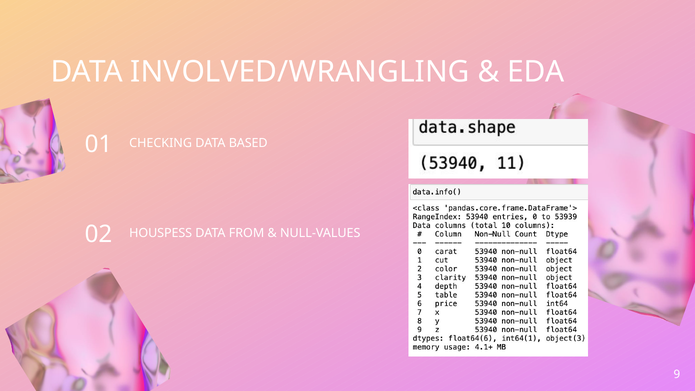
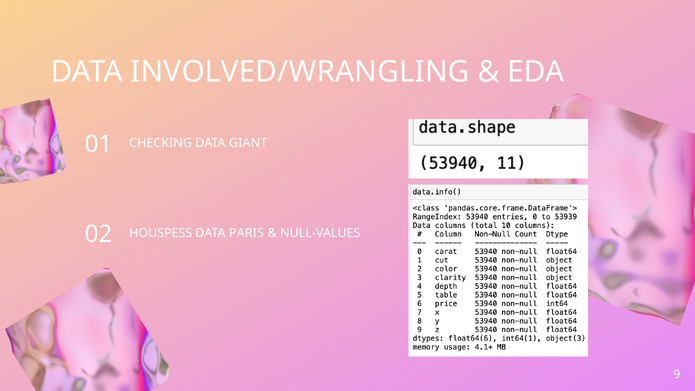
BASED: BASED -> GIANT
FROM: FROM -> PARIS
